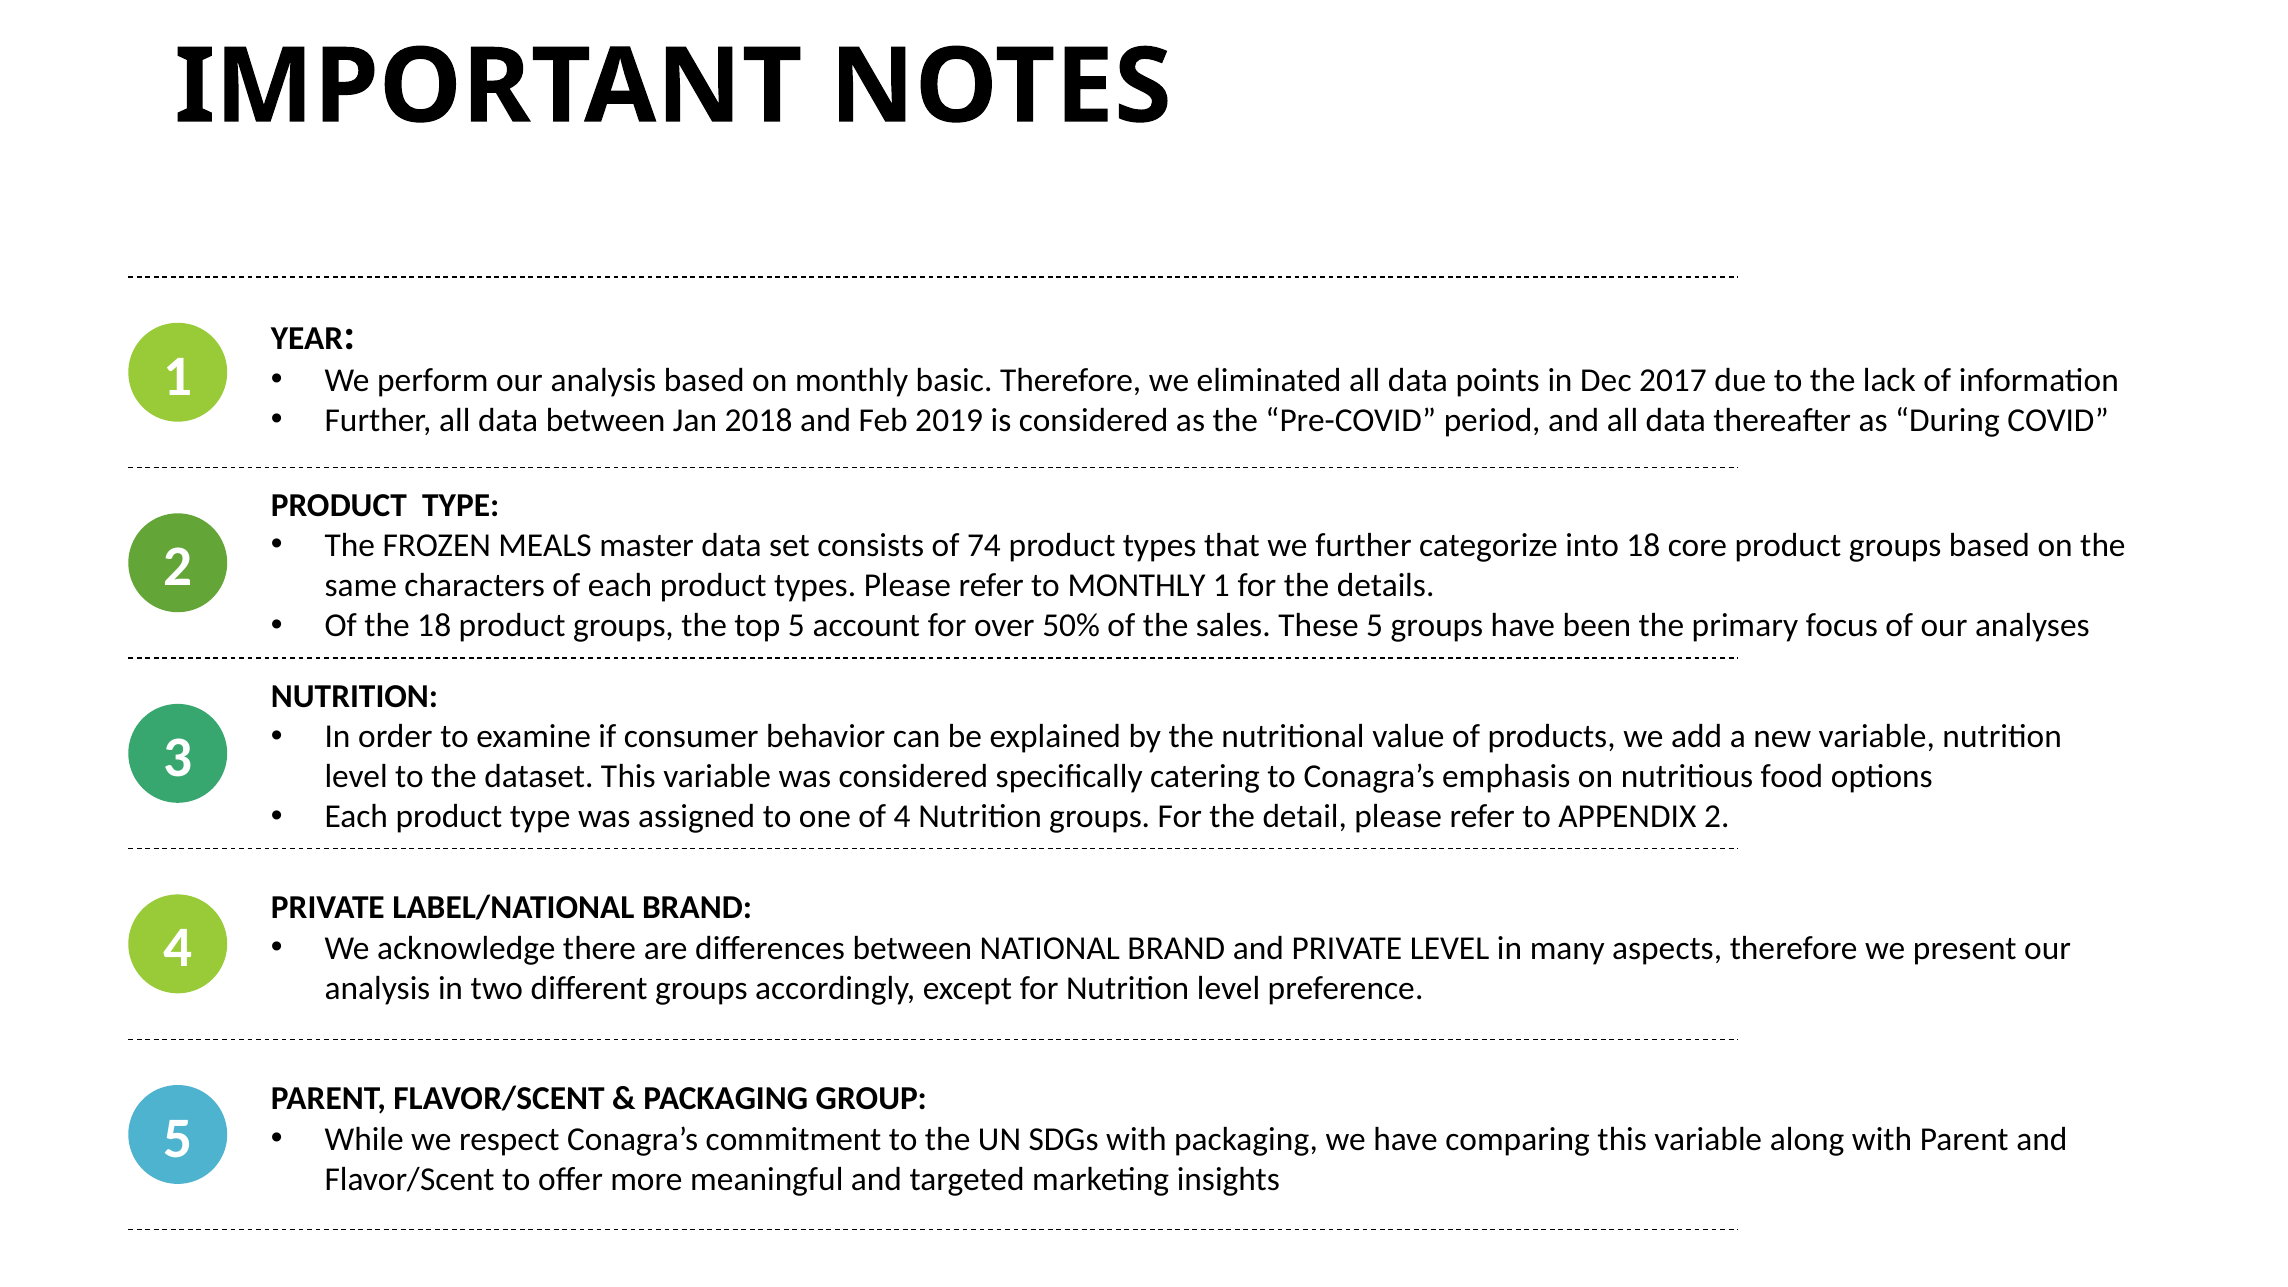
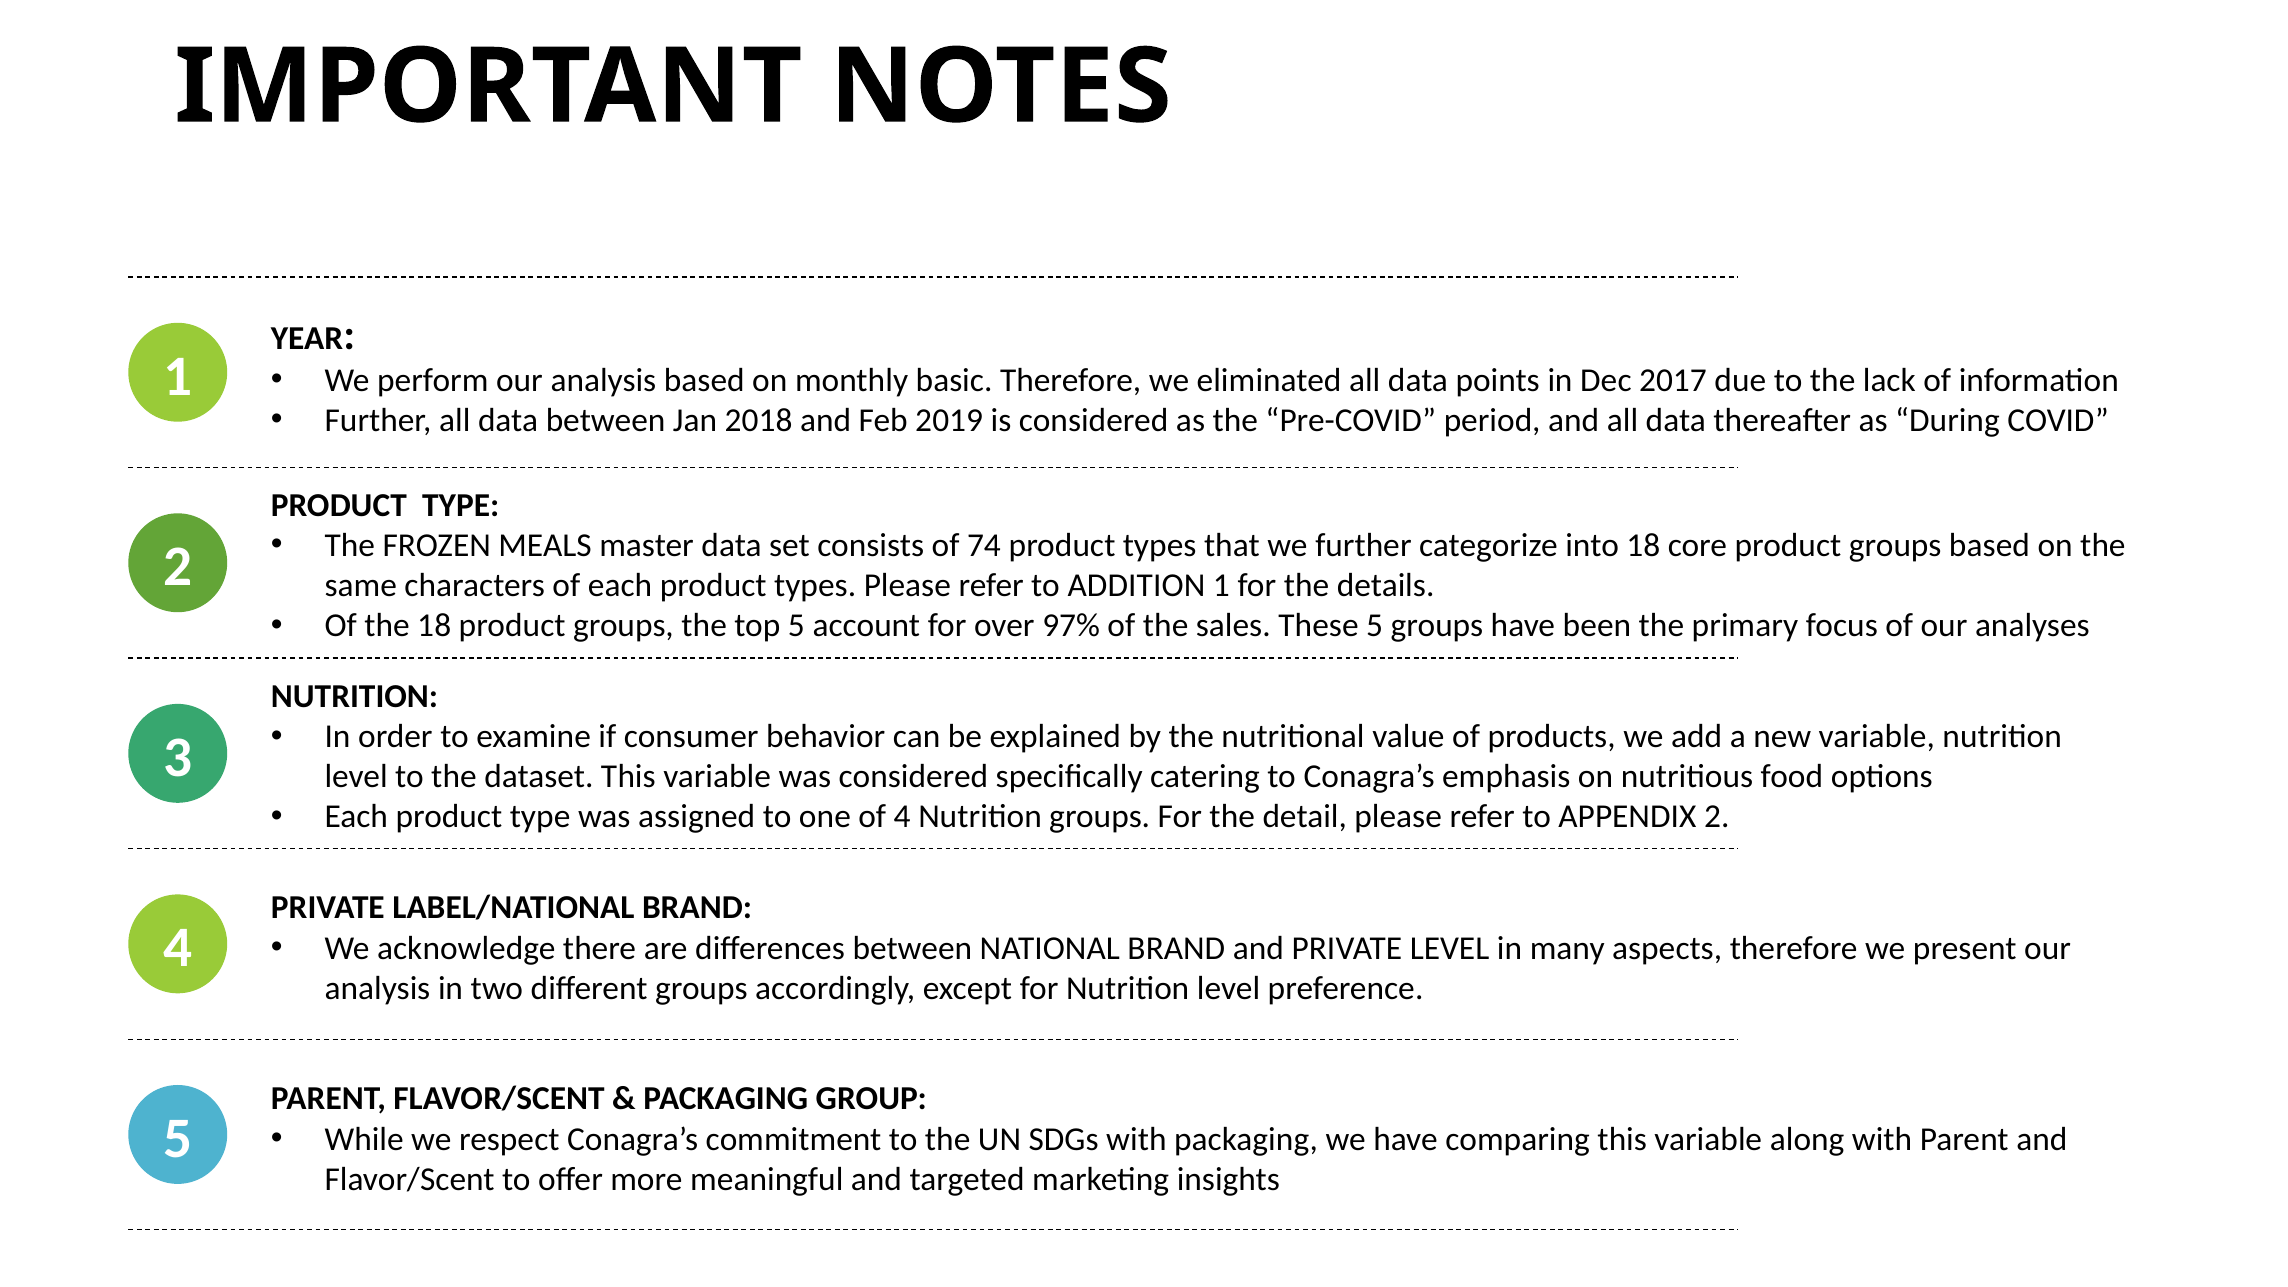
to MONTHLY: MONTHLY -> ADDITION
50%: 50% -> 97%
